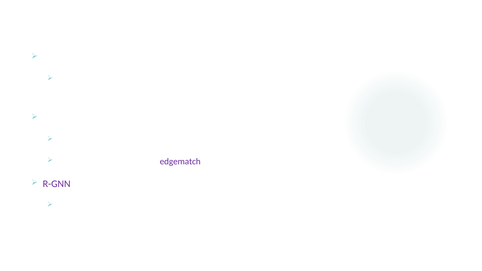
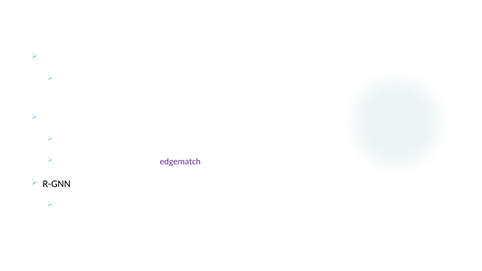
R-GNN colour: purple -> black
